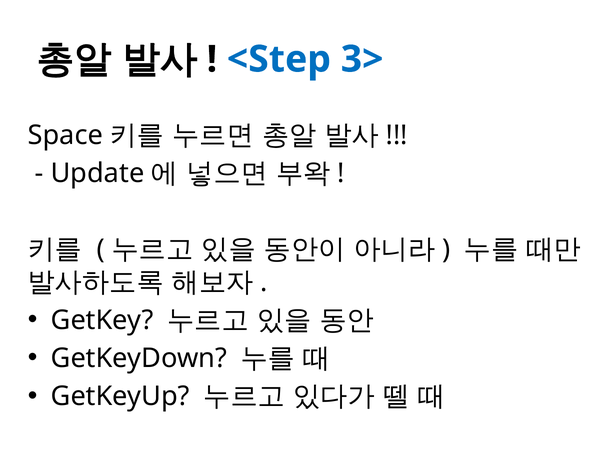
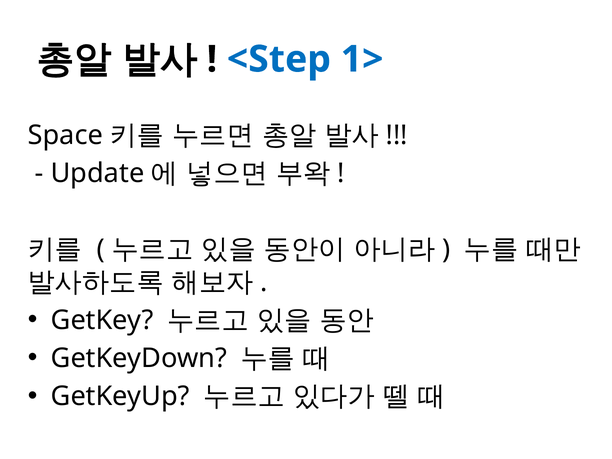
3>: 3> -> 1>
